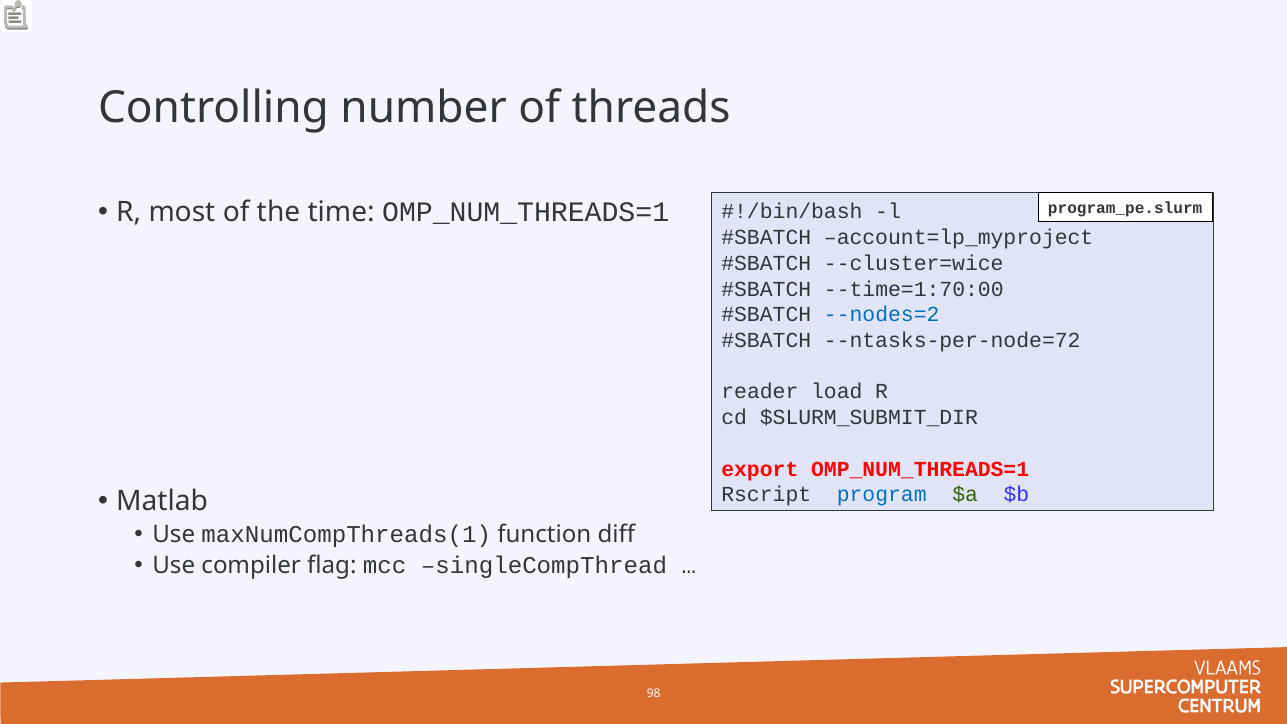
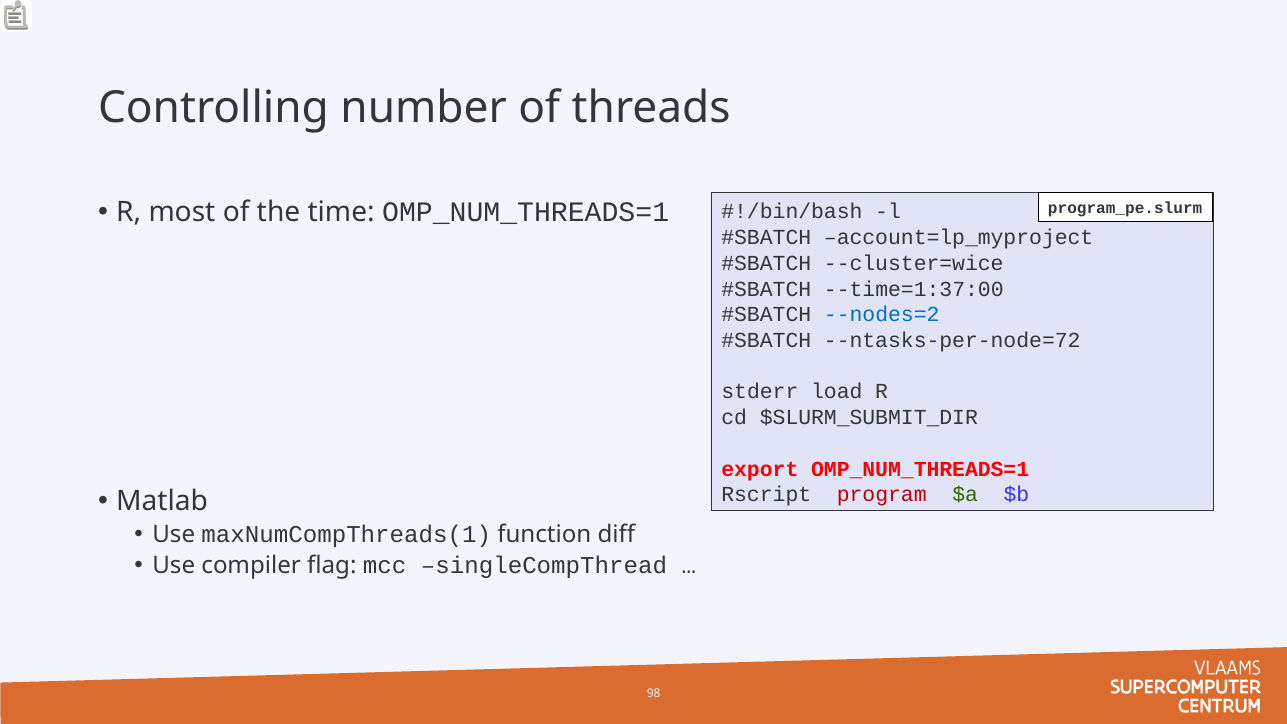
--time=1:70:00: --time=1:70:00 -> --time=1:37:00
reader: reader -> stderr
program colour: blue -> red
